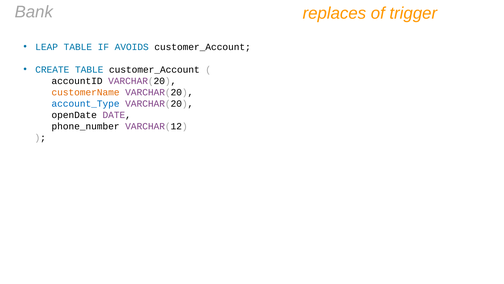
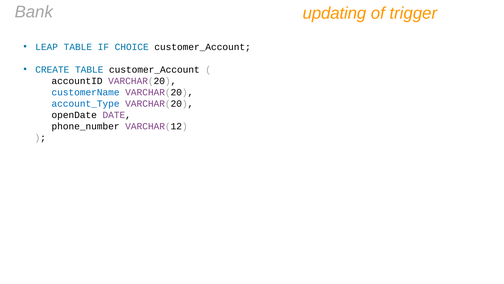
replaces: replaces -> updating
AVOIDS: AVOIDS -> CHOICE
customerName colour: orange -> blue
